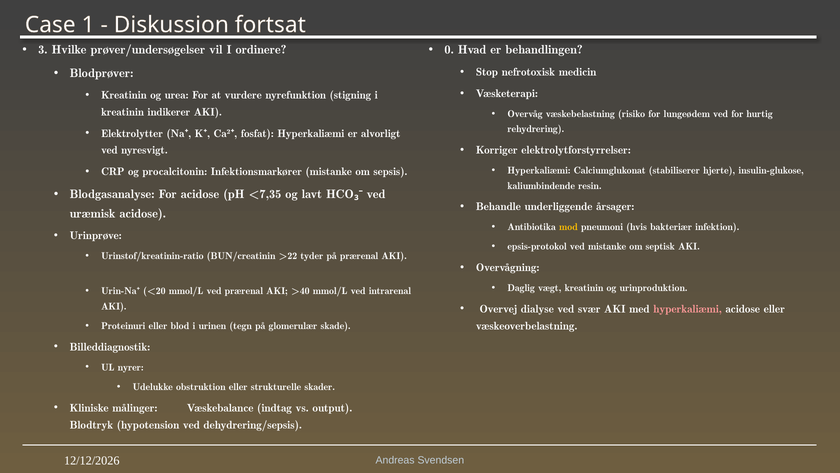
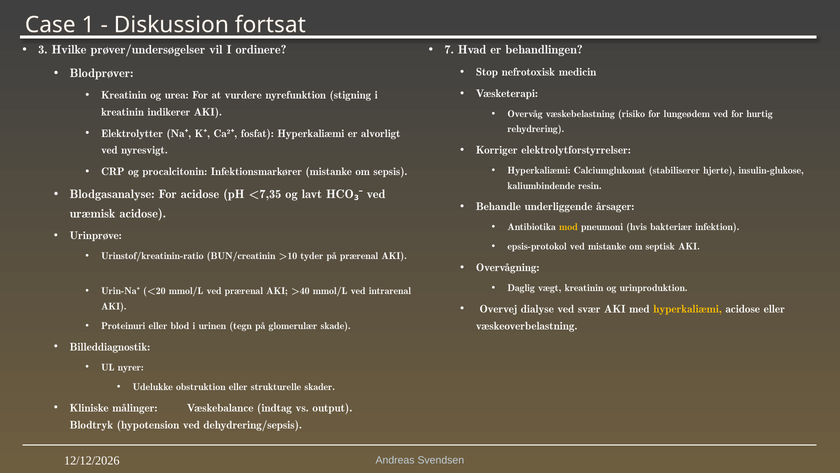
0: 0 -> 7
>22: >22 -> >10
hyperkaliæmi at (688, 309) colour: pink -> yellow
